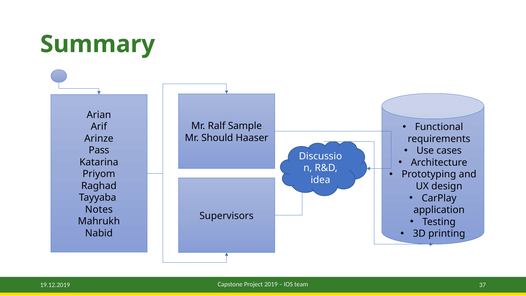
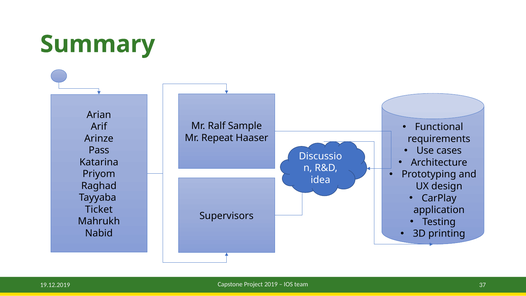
Should: Should -> Repeat
Notes: Notes -> Ticket
